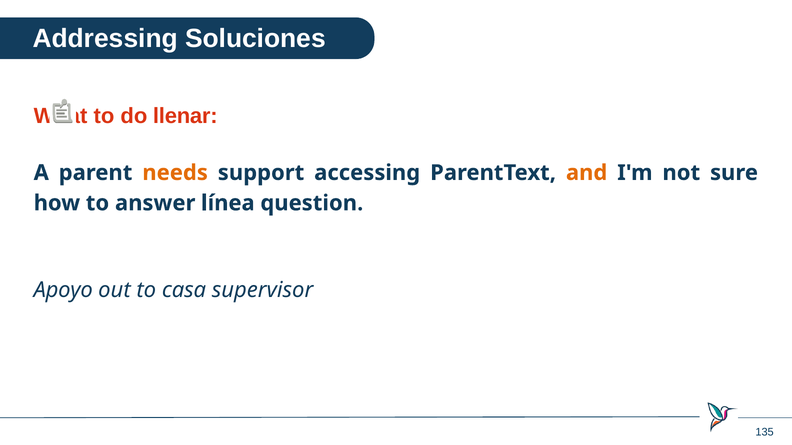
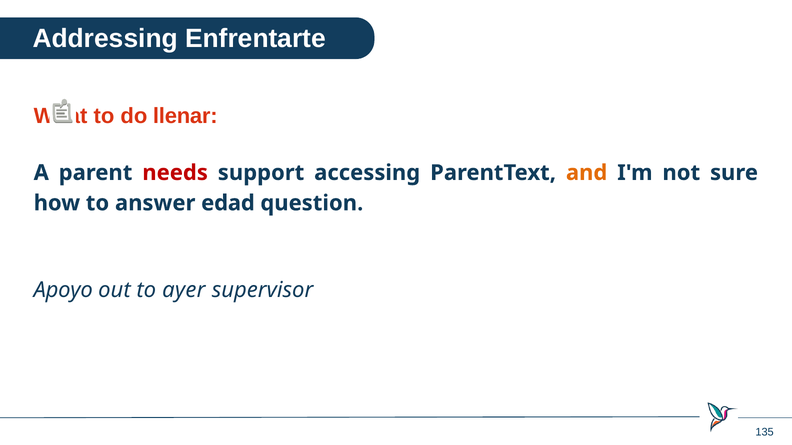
Soluciones: Soluciones -> Enfrentarte
needs colour: orange -> red
línea: línea -> edad
casa: casa -> ayer
